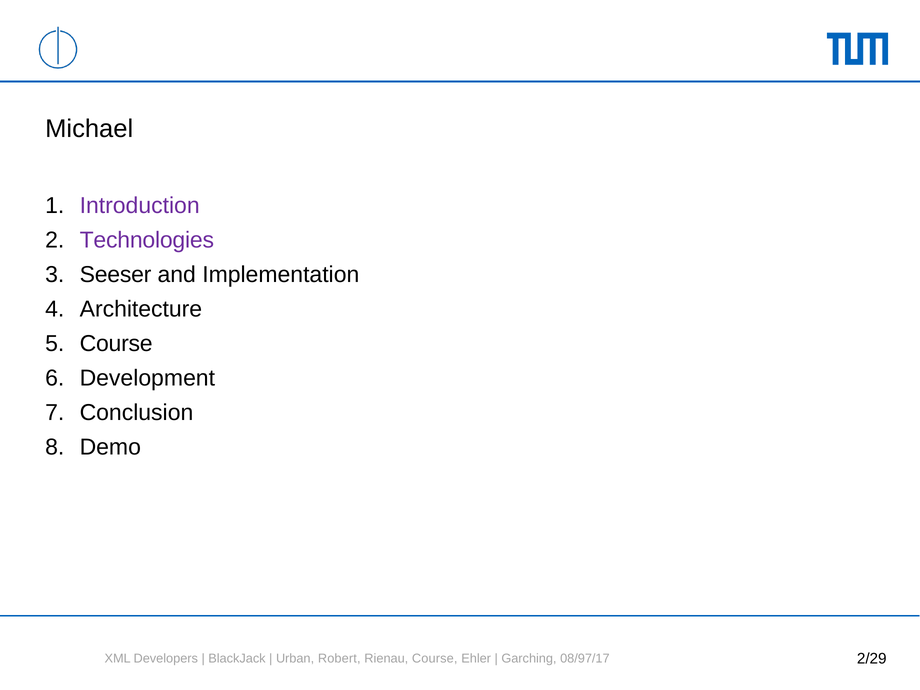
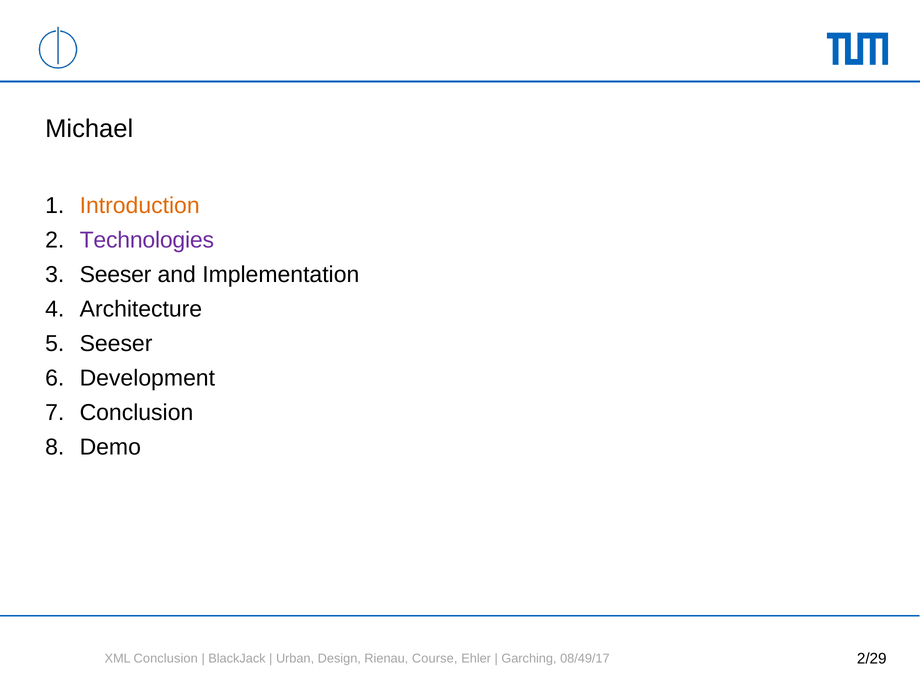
Introduction colour: purple -> orange
Course at (116, 344): Course -> Seeser
XML Developers: Developers -> Conclusion
Robert: Robert -> Design
08/97/17: 08/97/17 -> 08/49/17
